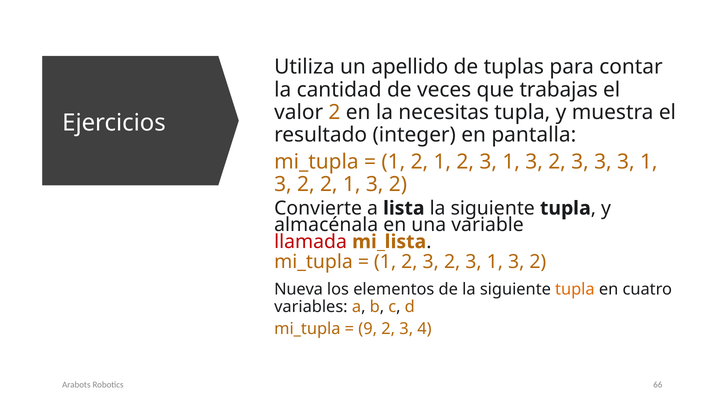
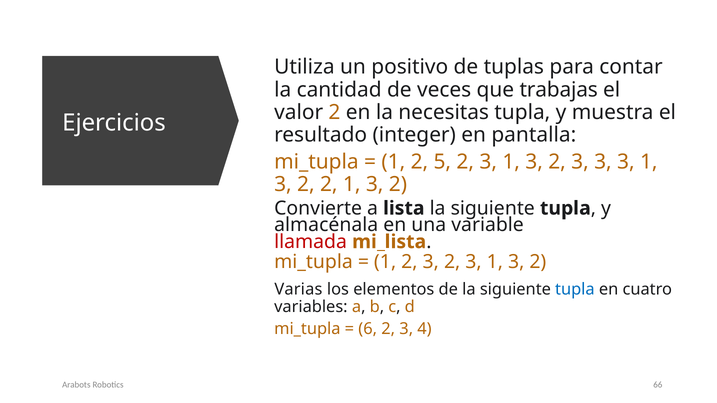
apellido: apellido -> positivo
1 2 1: 1 -> 5
Nueva: Nueva -> Varias
tupla at (575, 289) colour: orange -> blue
9: 9 -> 6
